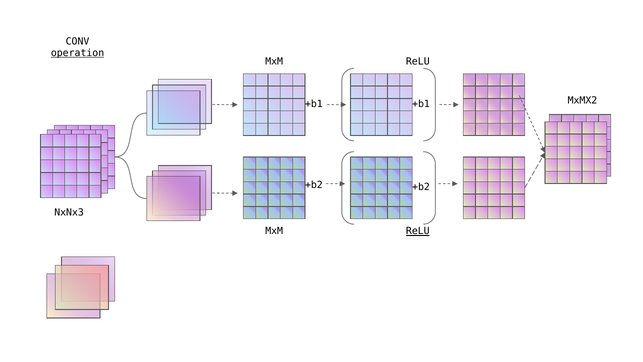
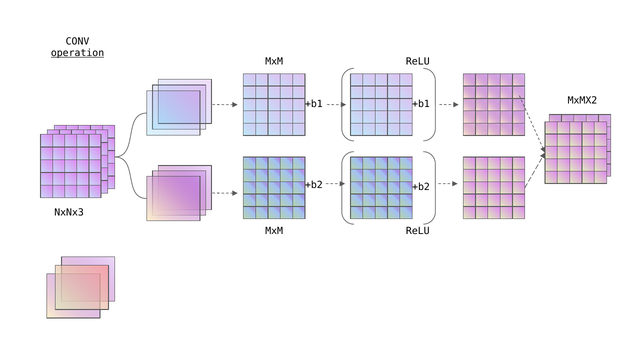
ReLU at (418, 231) underline: present -> none
